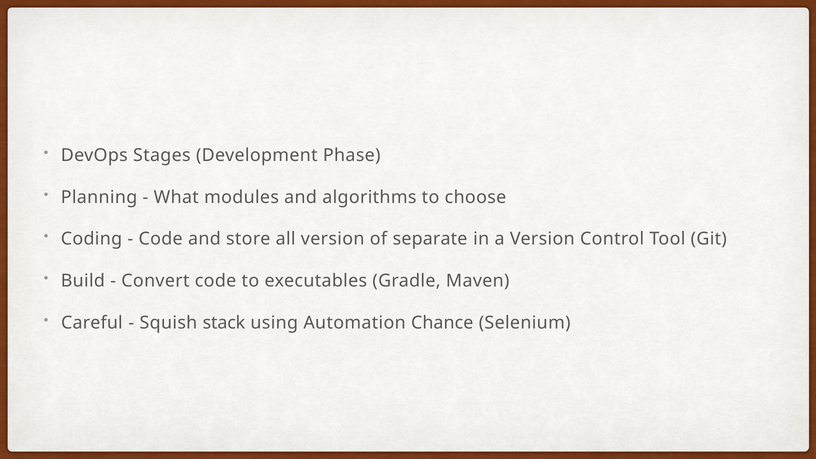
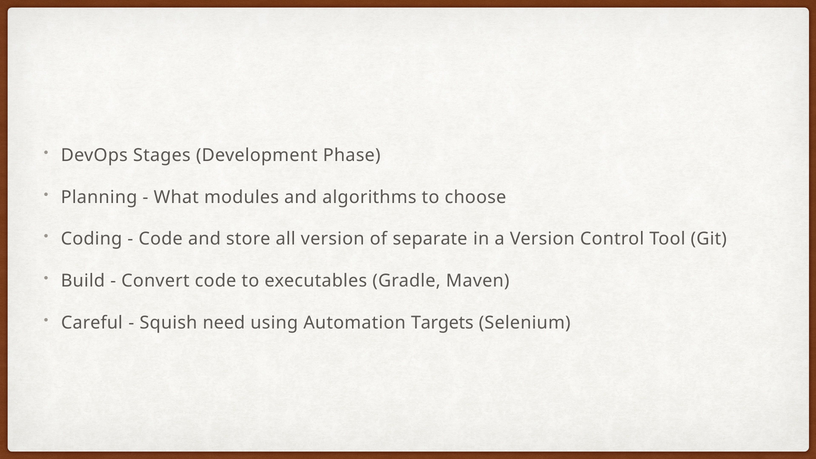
stack: stack -> need
Chance: Chance -> Targets
